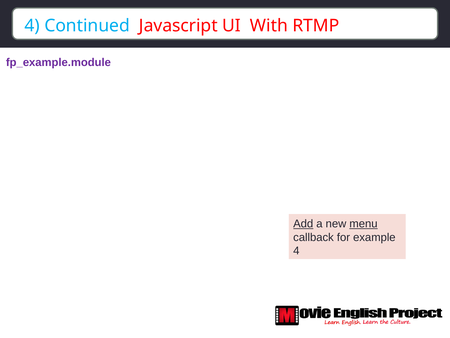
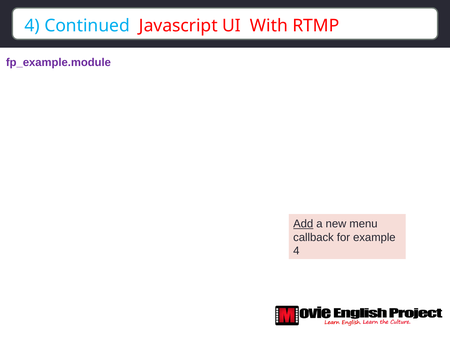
menu underline: present -> none
